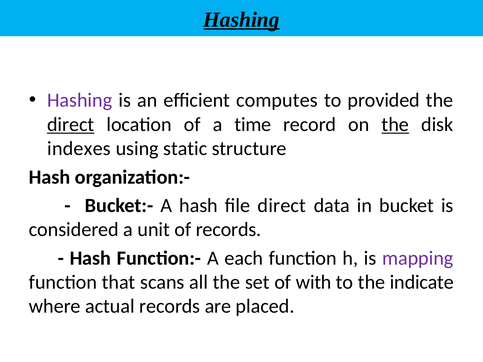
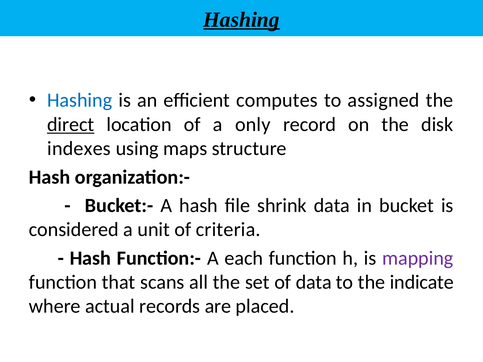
Hashing at (80, 100) colour: purple -> blue
provided: provided -> assigned
time: time -> only
the at (395, 125) underline: present -> none
static: static -> maps
file direct: direct -> shrink
of records: records -> criteria
of with: with -> data
